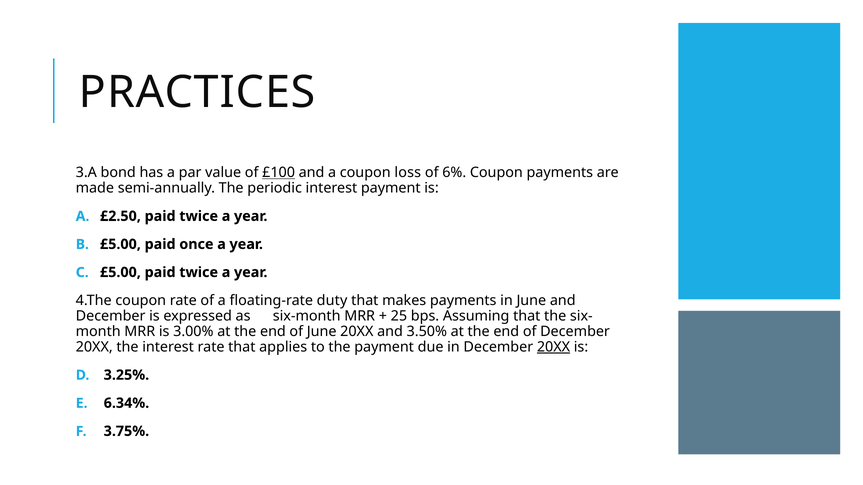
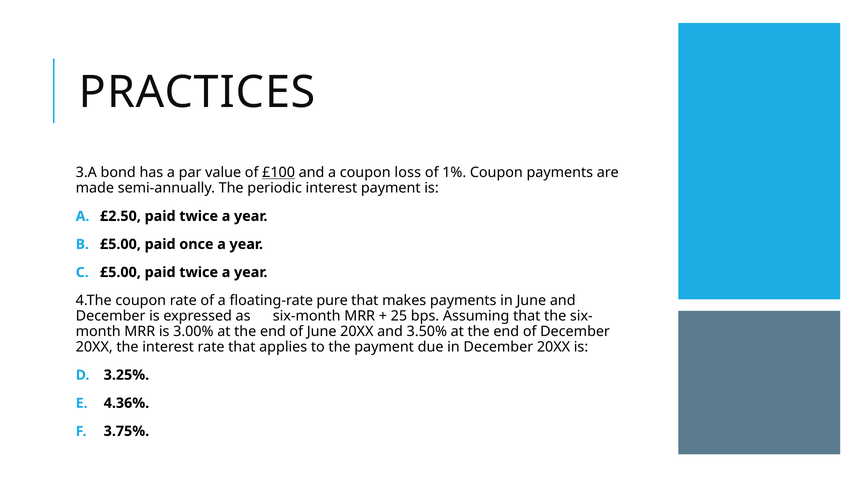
6%: 6% -> 1%
duty: duty -> pure
20XX at (553, 347) underline: present -> none
6.34%: 6.34% -> 4.36%
